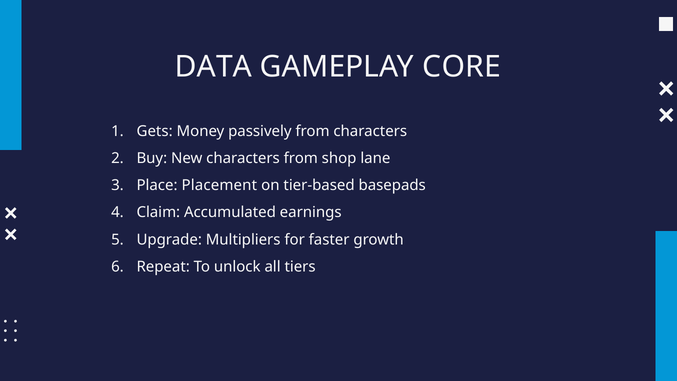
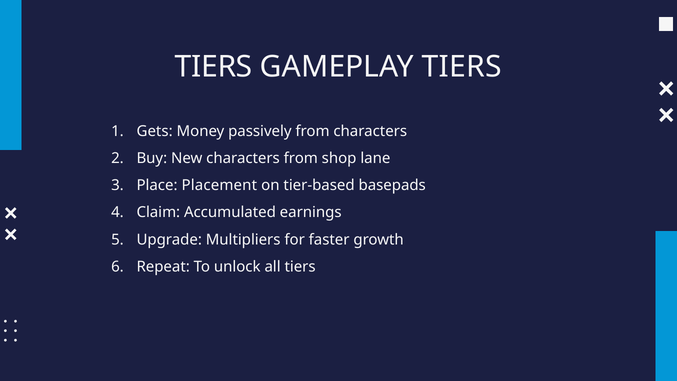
DATA at (213, 67): DATA -> TIERS
GAMEPLAY CORE: CORE -> TIERS
